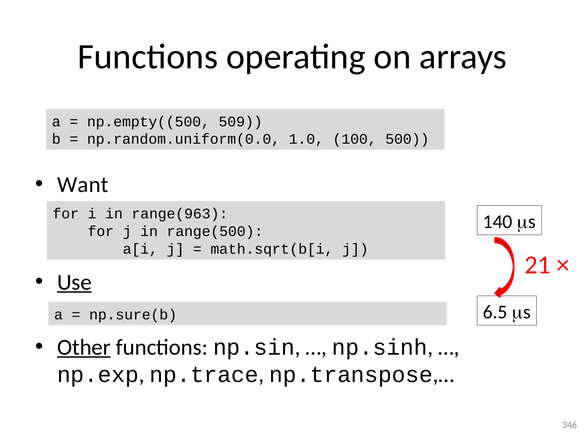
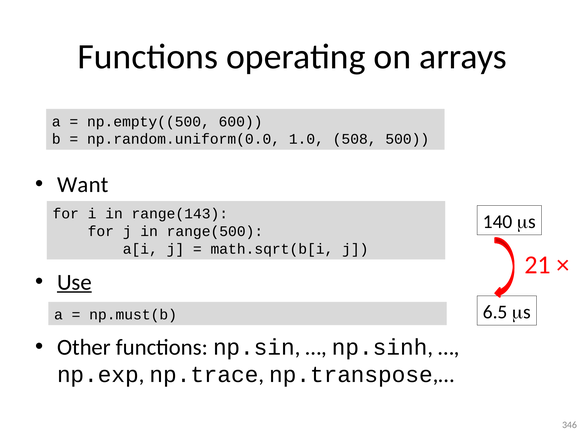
509: 509 -> 600
100: 100 -> 508
range(963: range(963 -> range(143
np.sure(b: np.sure(b -> np.must(b
Other underline: present -> none
